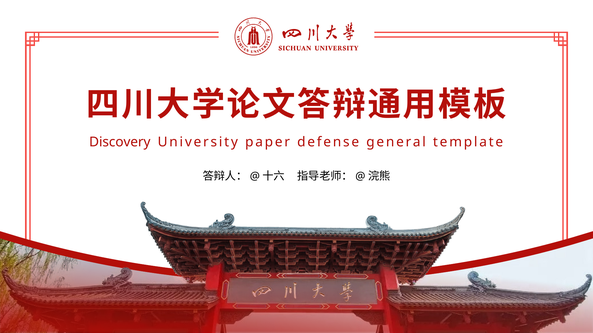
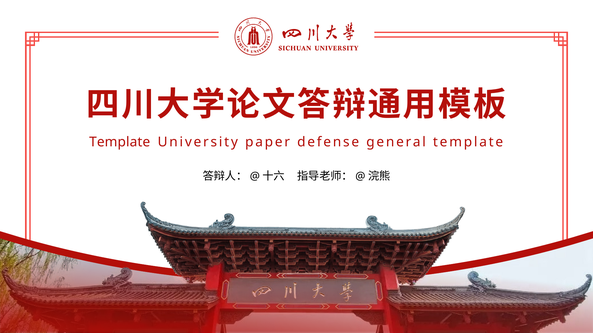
Discovery at (120, 142): Discovery -> Template
